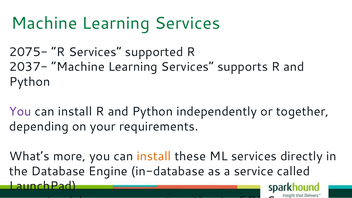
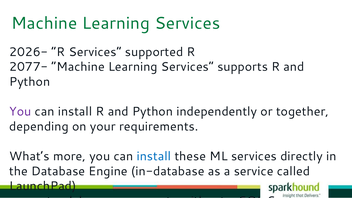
2075-: 2075- -> 2026-
2037-: 2037- -> 2077-
install at (154, 156) colour: orange -> blue
